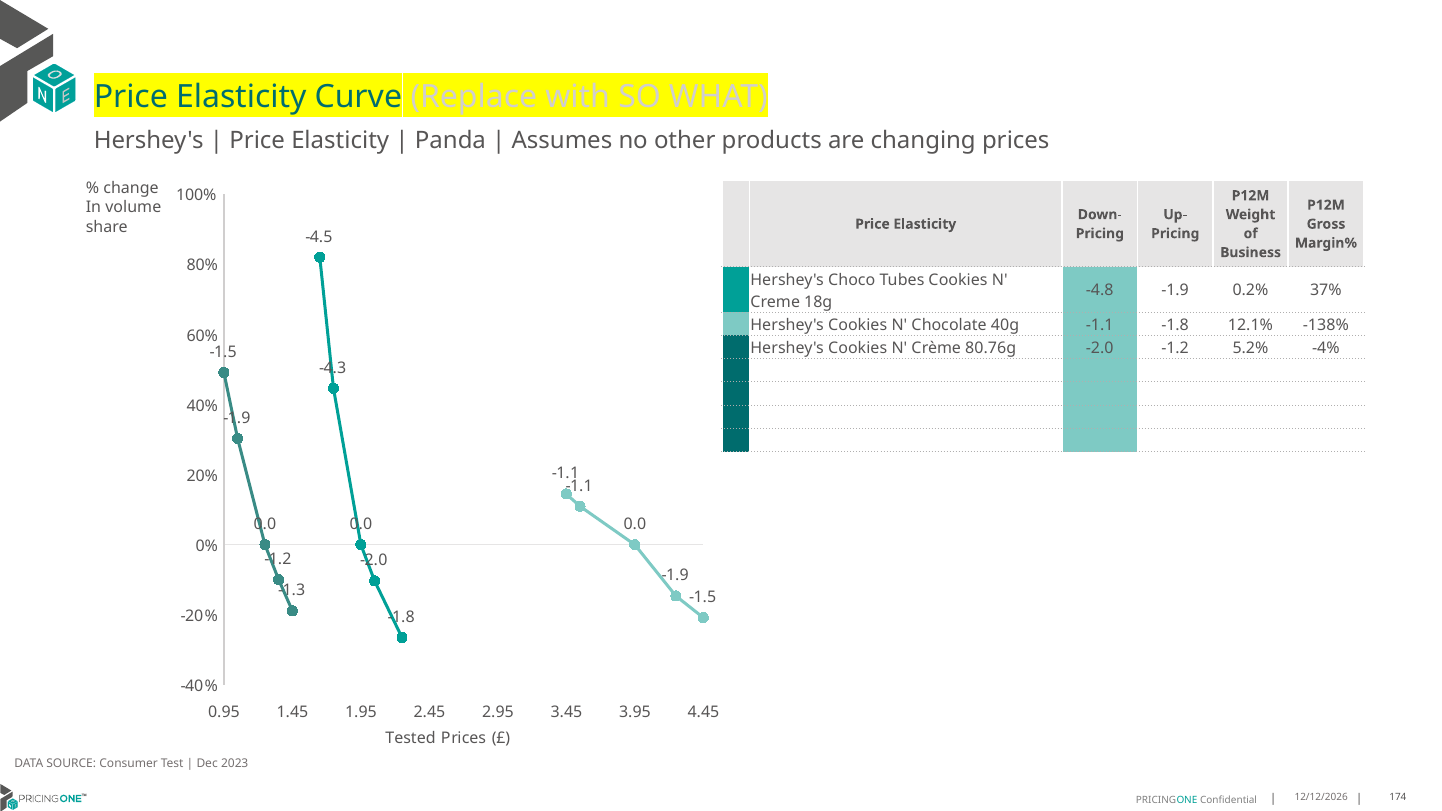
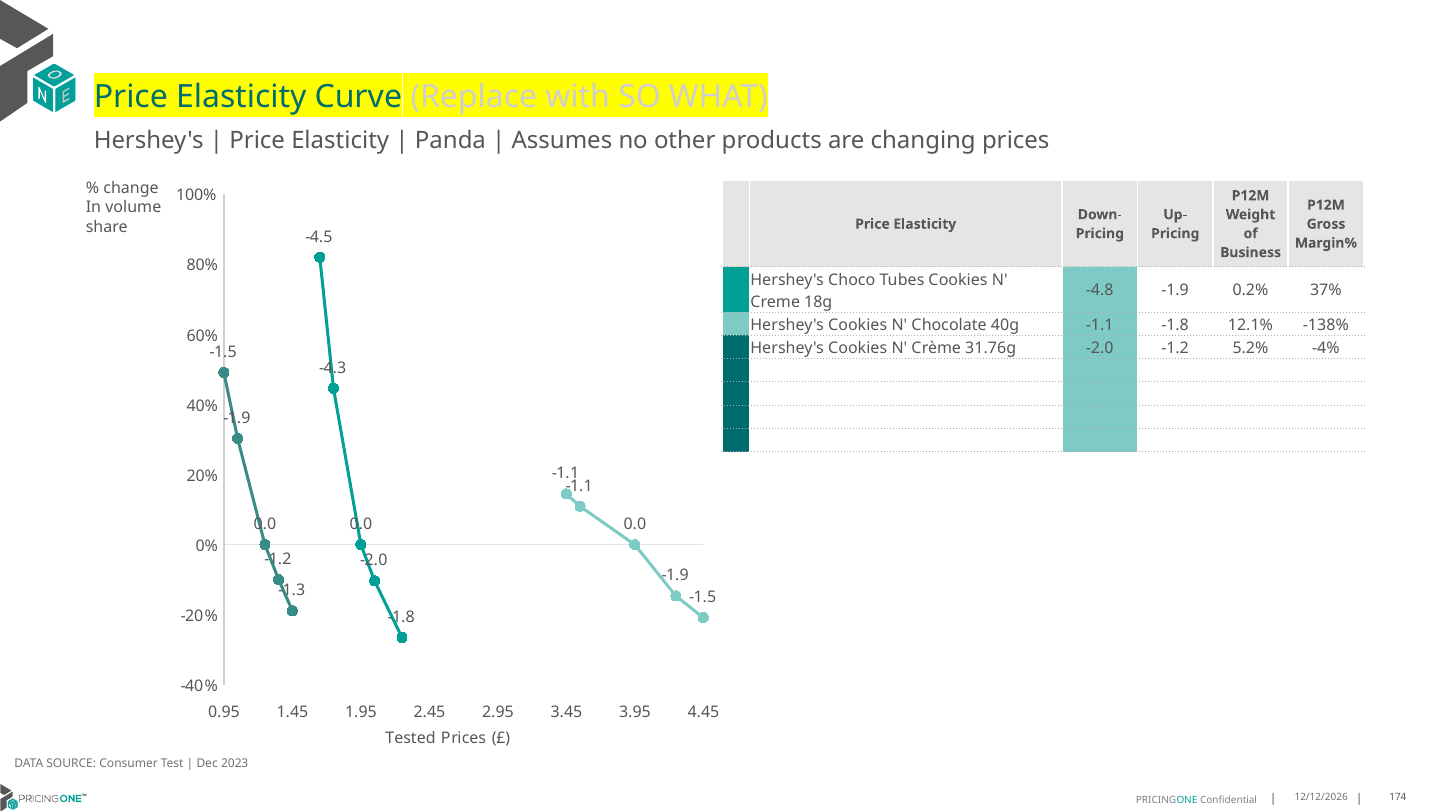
80.76g: 80.76g -> 31.76g
